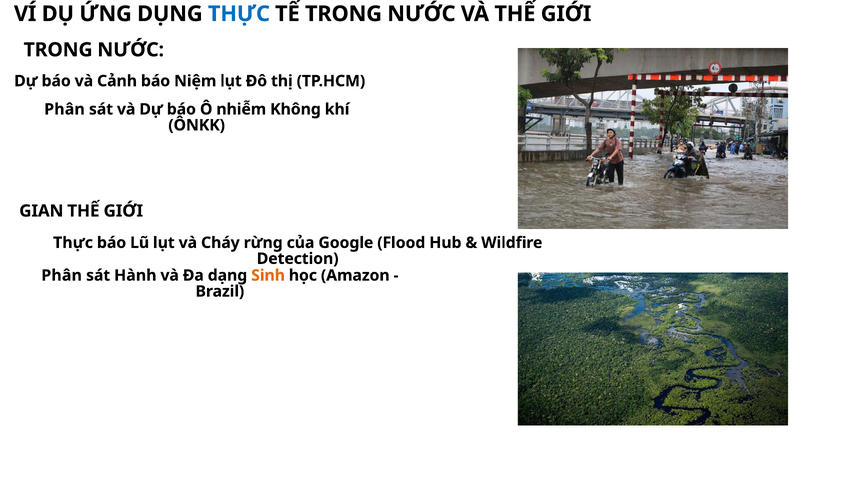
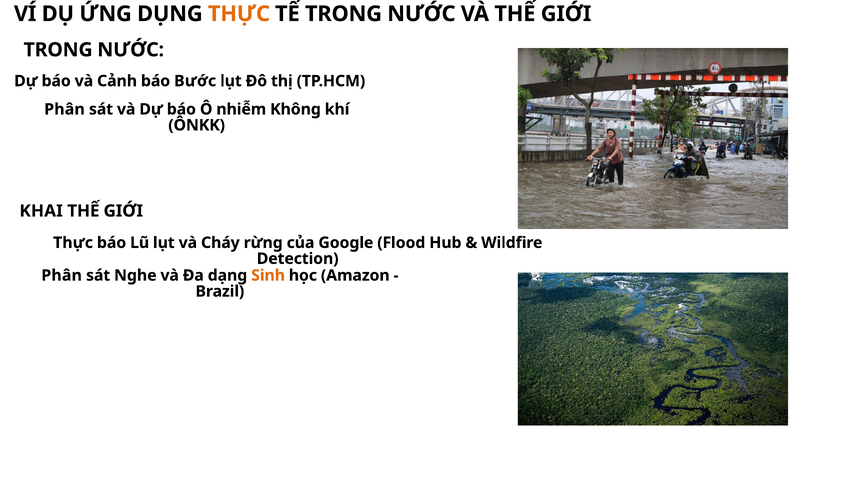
THỰC at (239, 14) colour: blue -> orange
Niệm: Niệm -> Bước
GIAN: GIAN -> KHAI
Hành: Hành -> Nghe
